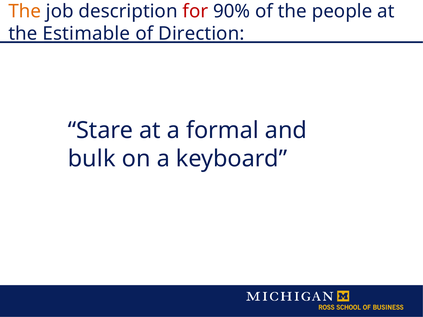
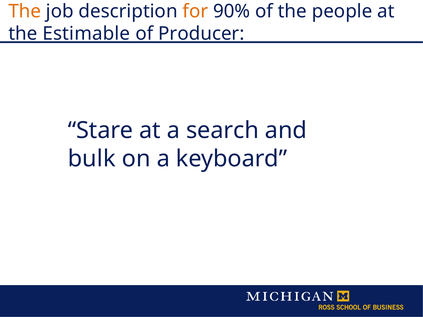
for colour: red -> orange
Direction: Direction -> Producer
formal: formal -> search
